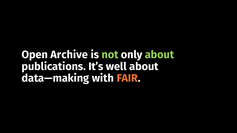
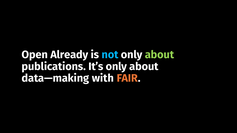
Archive: Archive -> Already
not colour: light green -> light blue
It’s well: well -> only
